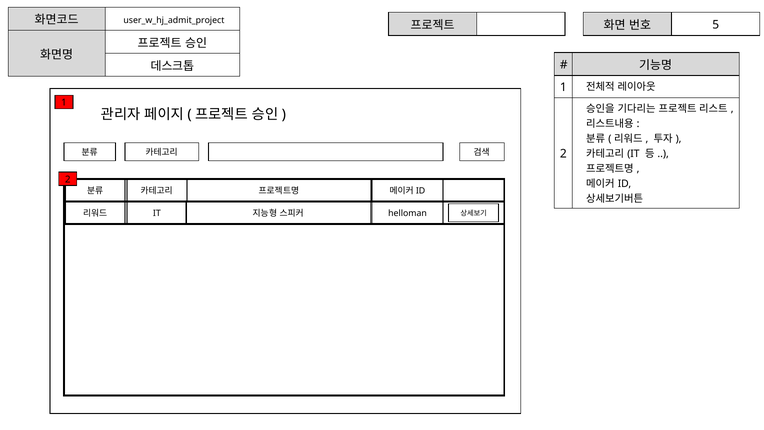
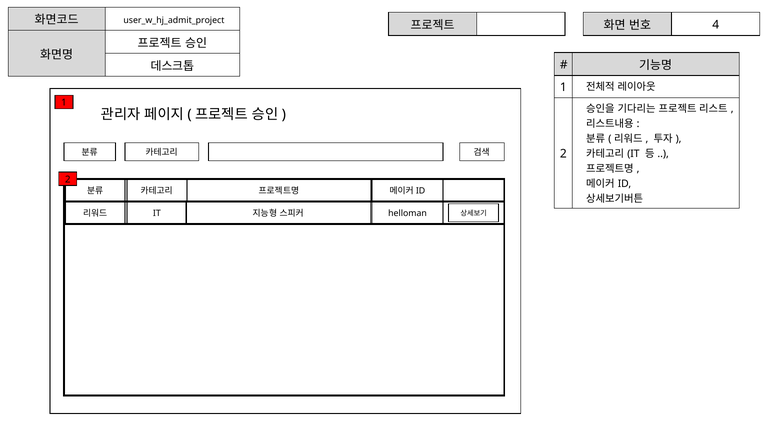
5: 5 -> 4
